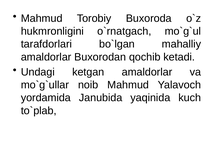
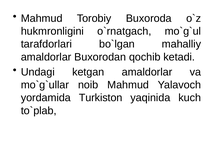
Janubida: Janubida -> Turkiston
